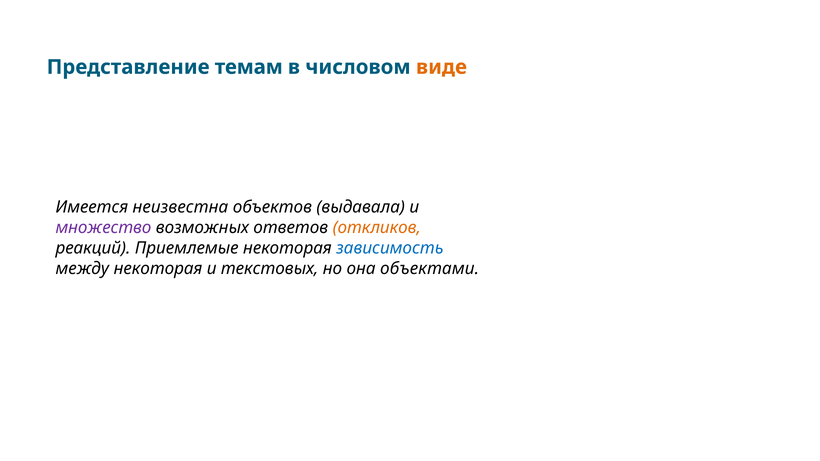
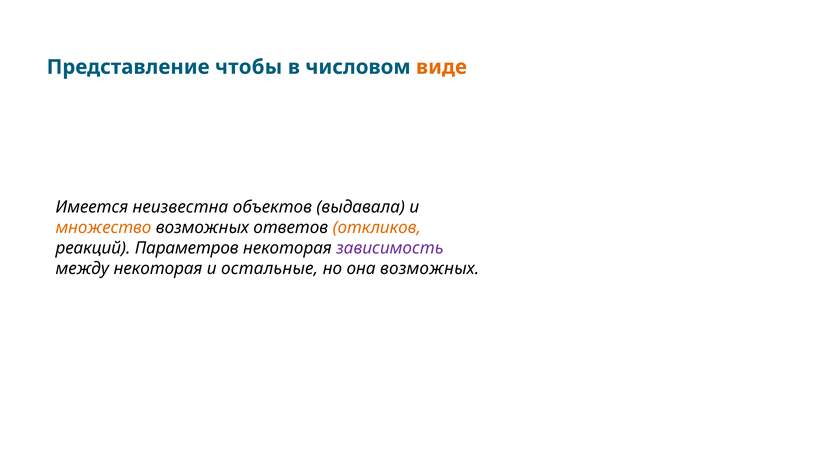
темам: темам -> чтобы
множество colour: purple -> orange
Приемлемые: Приемлемые -> Параметров
зависимость colour: blue -> purple
текстовых: текстовых -> остальные
она объектами: объектами -> возможных
